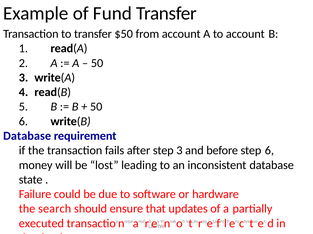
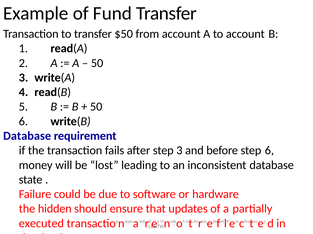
search: search -> hidden
